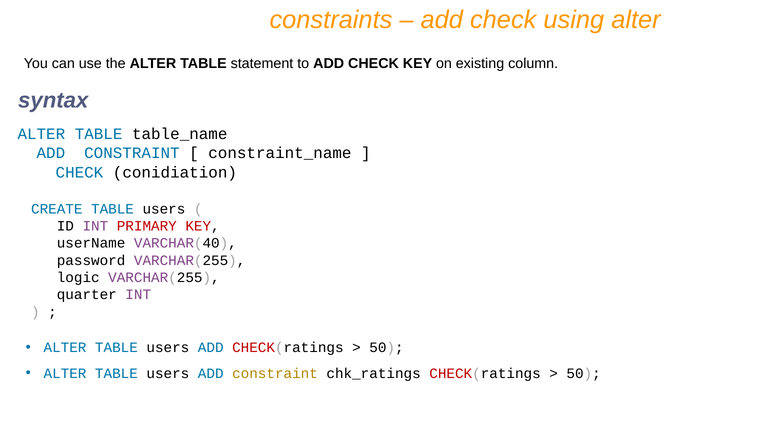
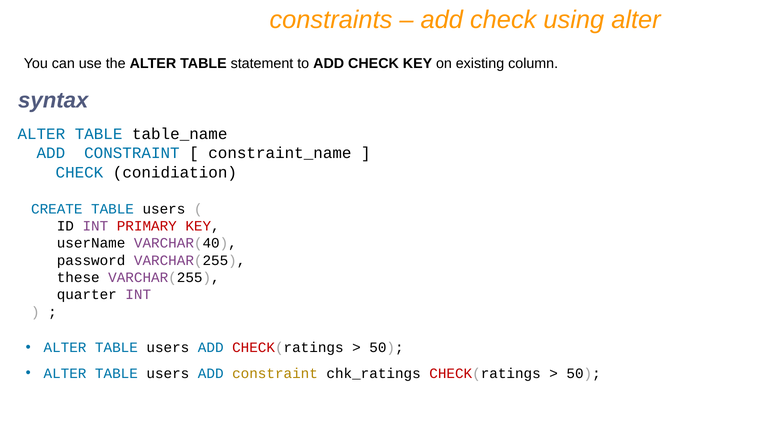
logic: logic -> these
